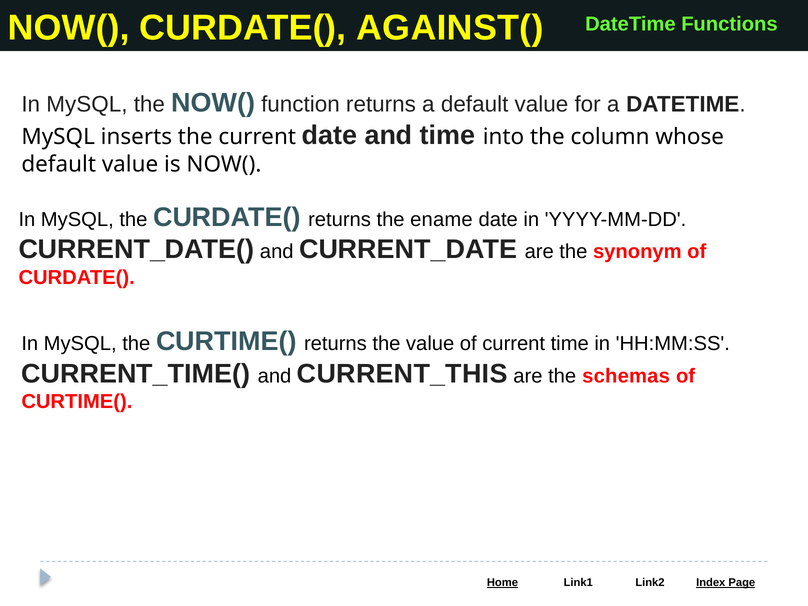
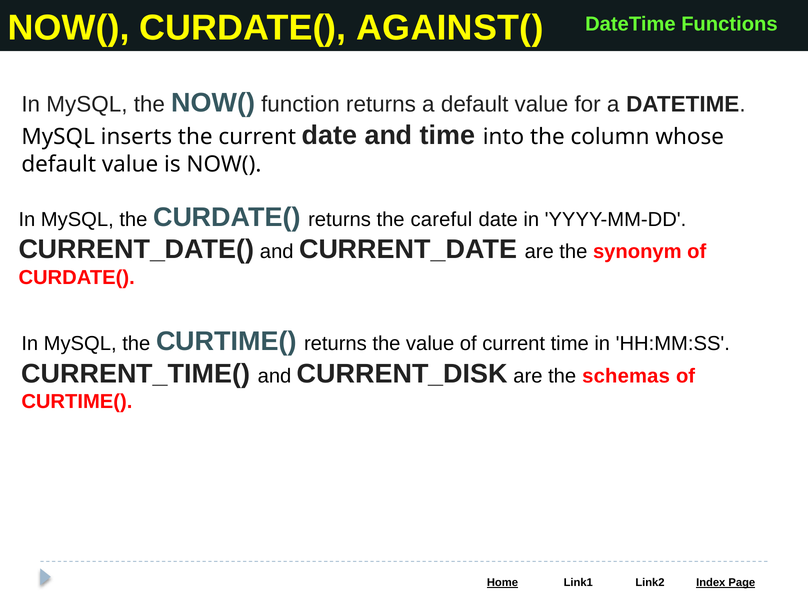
ename: ename -> careful
CURRENT_THIS: CURRENT_THIS -> CURRENT_DISK
